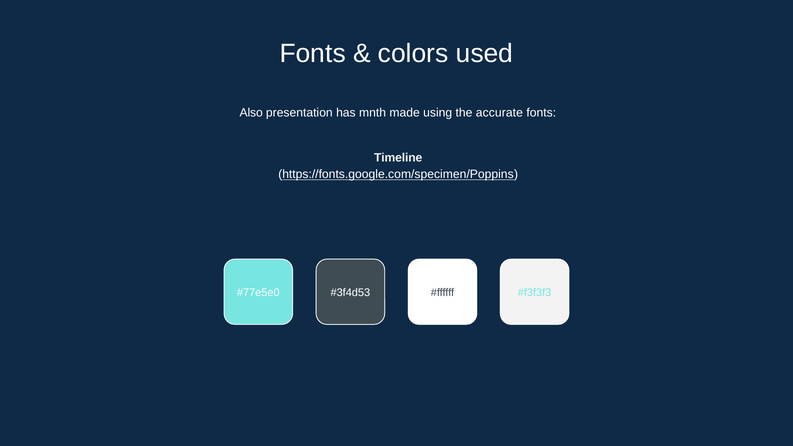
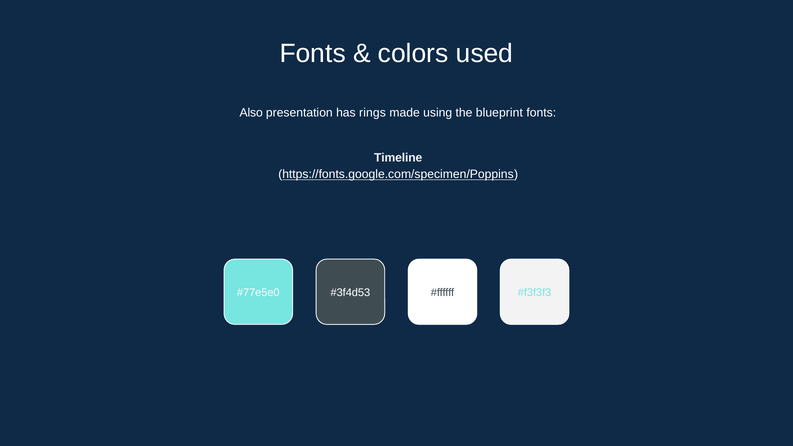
mnth: mnth -> rings
accurate: accurate -> blueprint
